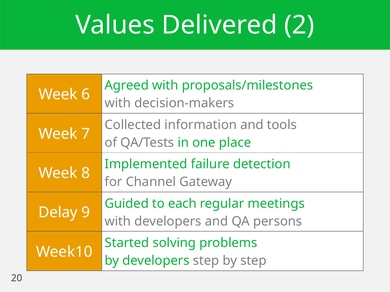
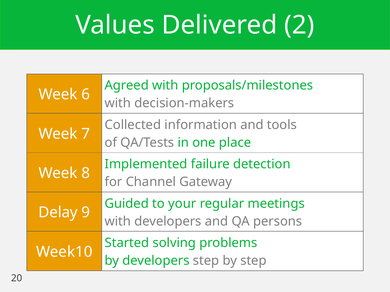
each: each -> your
